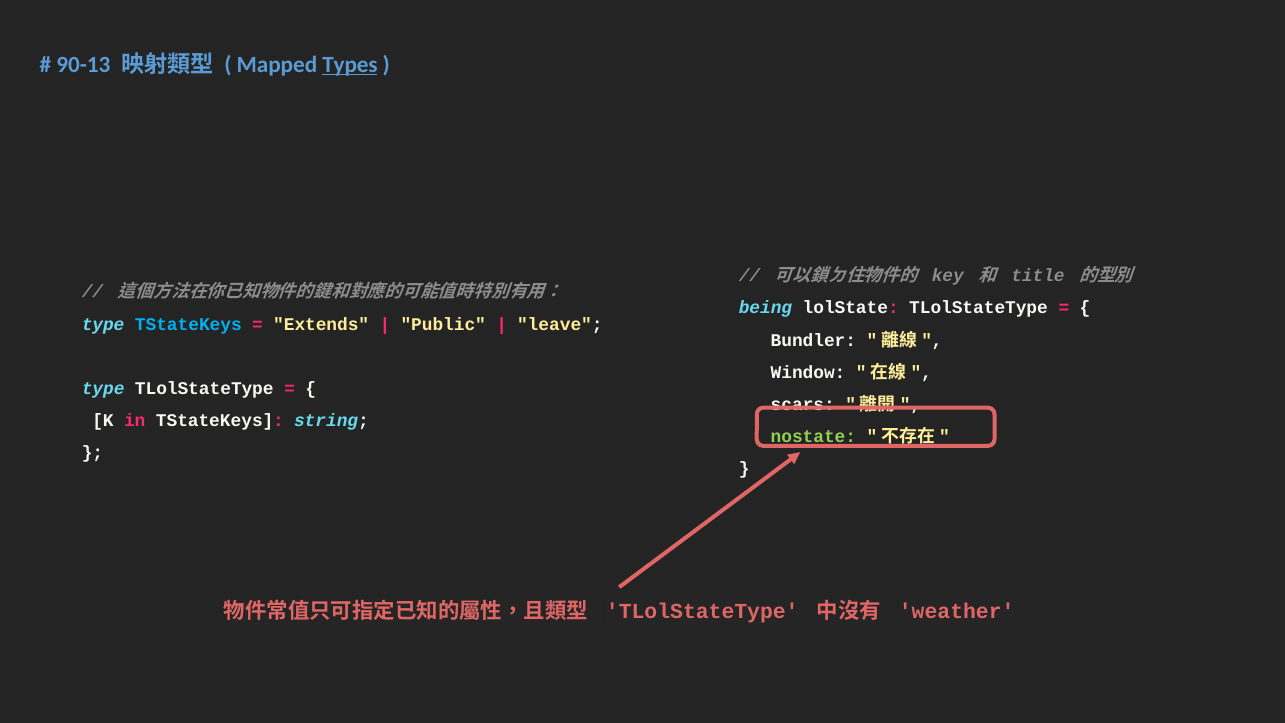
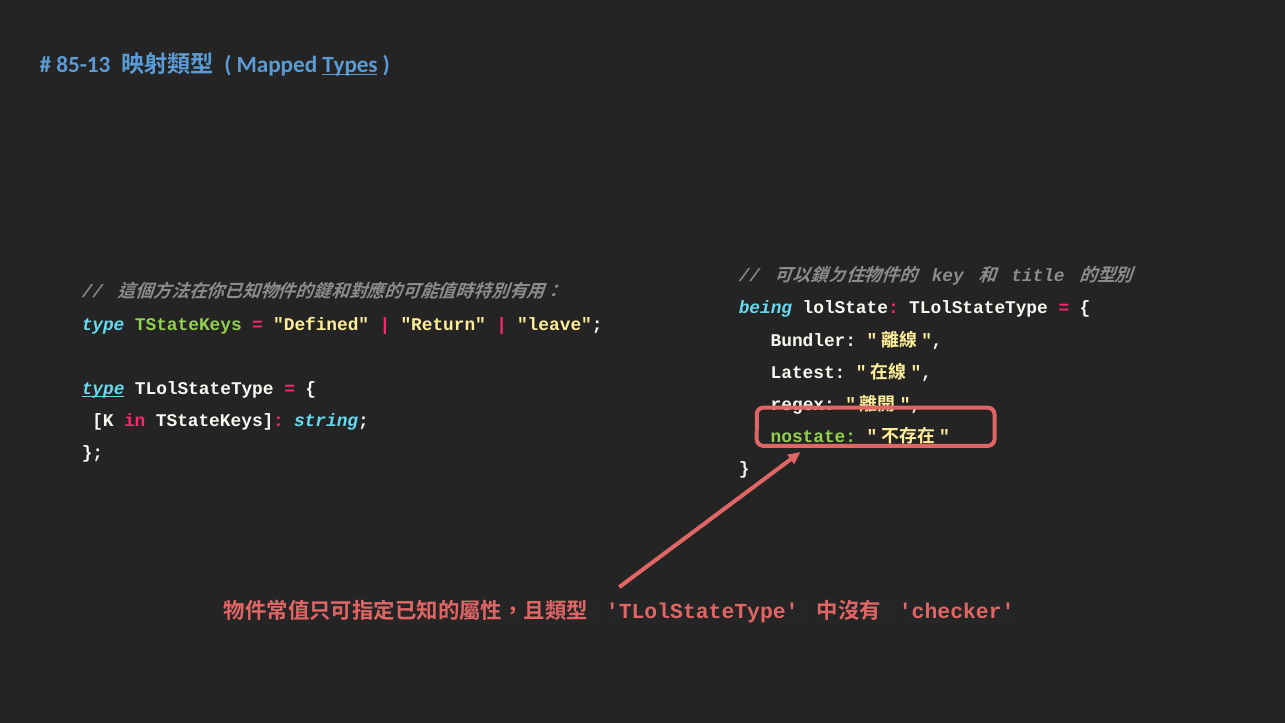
90-13: 90-13 -> 85-13
TStateKeys at (188, 324) colour: light blue -> light green
Extends: Extends -> Defined
Public: Public -> Return
Window: Window -> Latest
type at (103, 389) underline: none -> present
scars: scars -> regex
weather: weather -> checker
